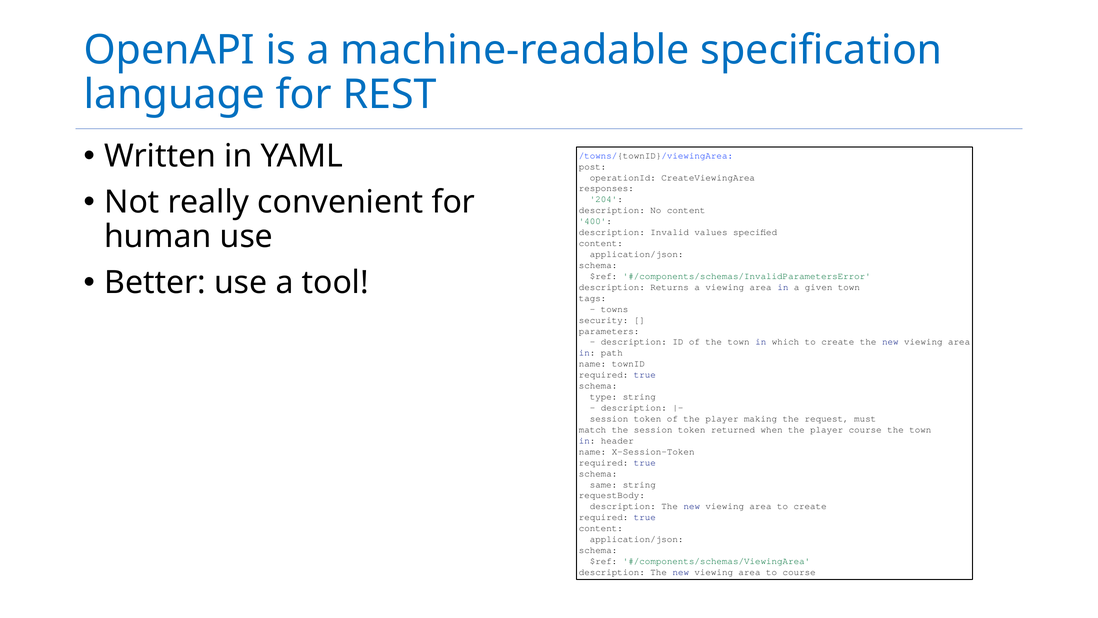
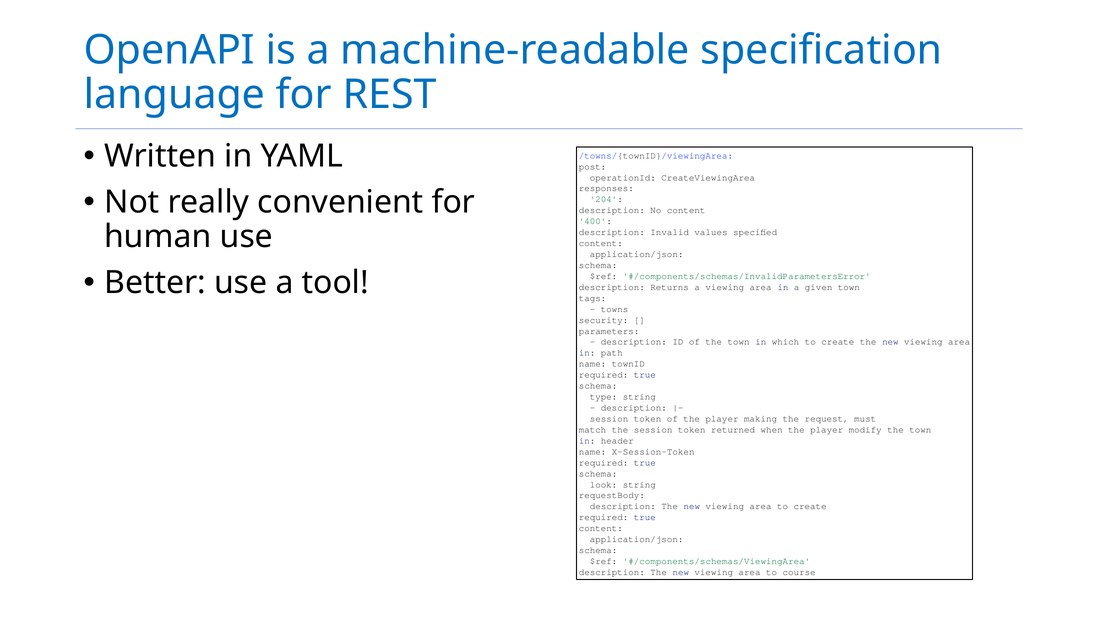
player course: course -> modify
same: same -> look
